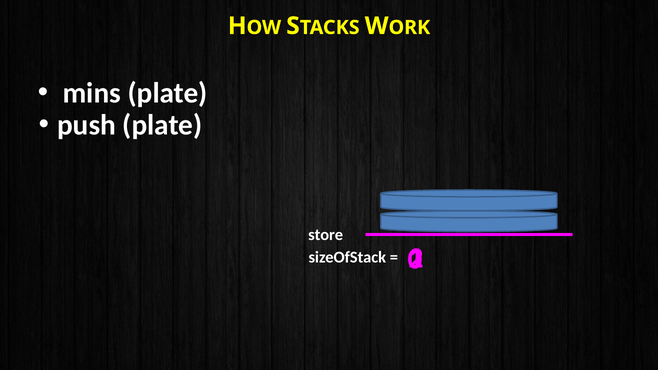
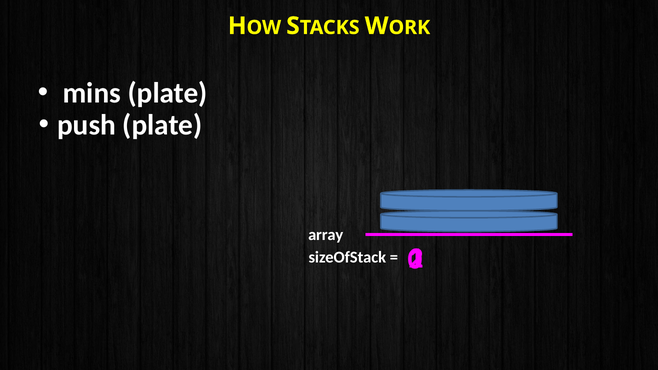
store: store -> array
